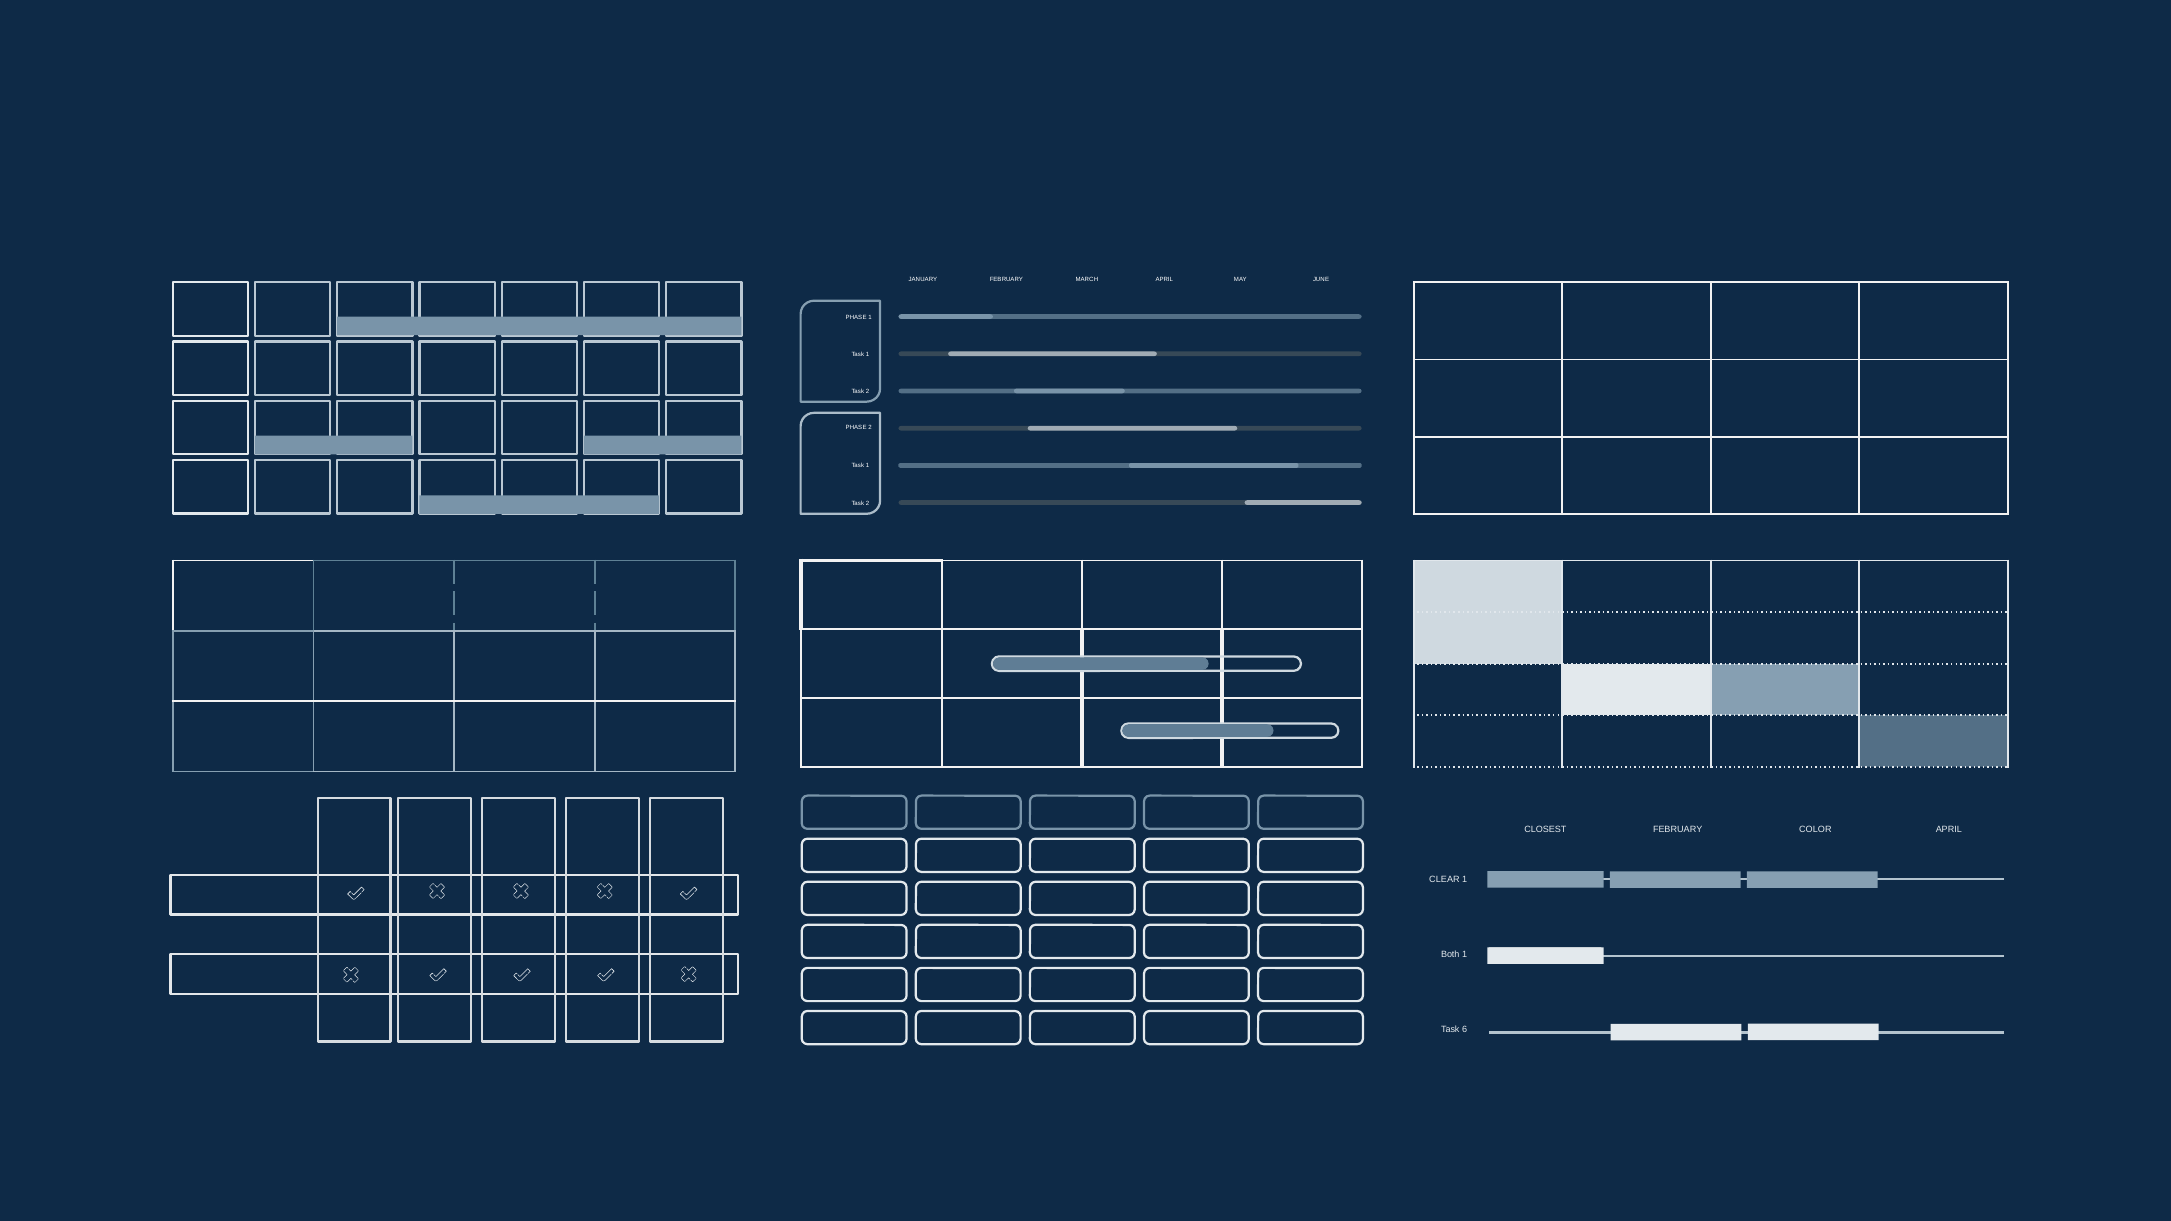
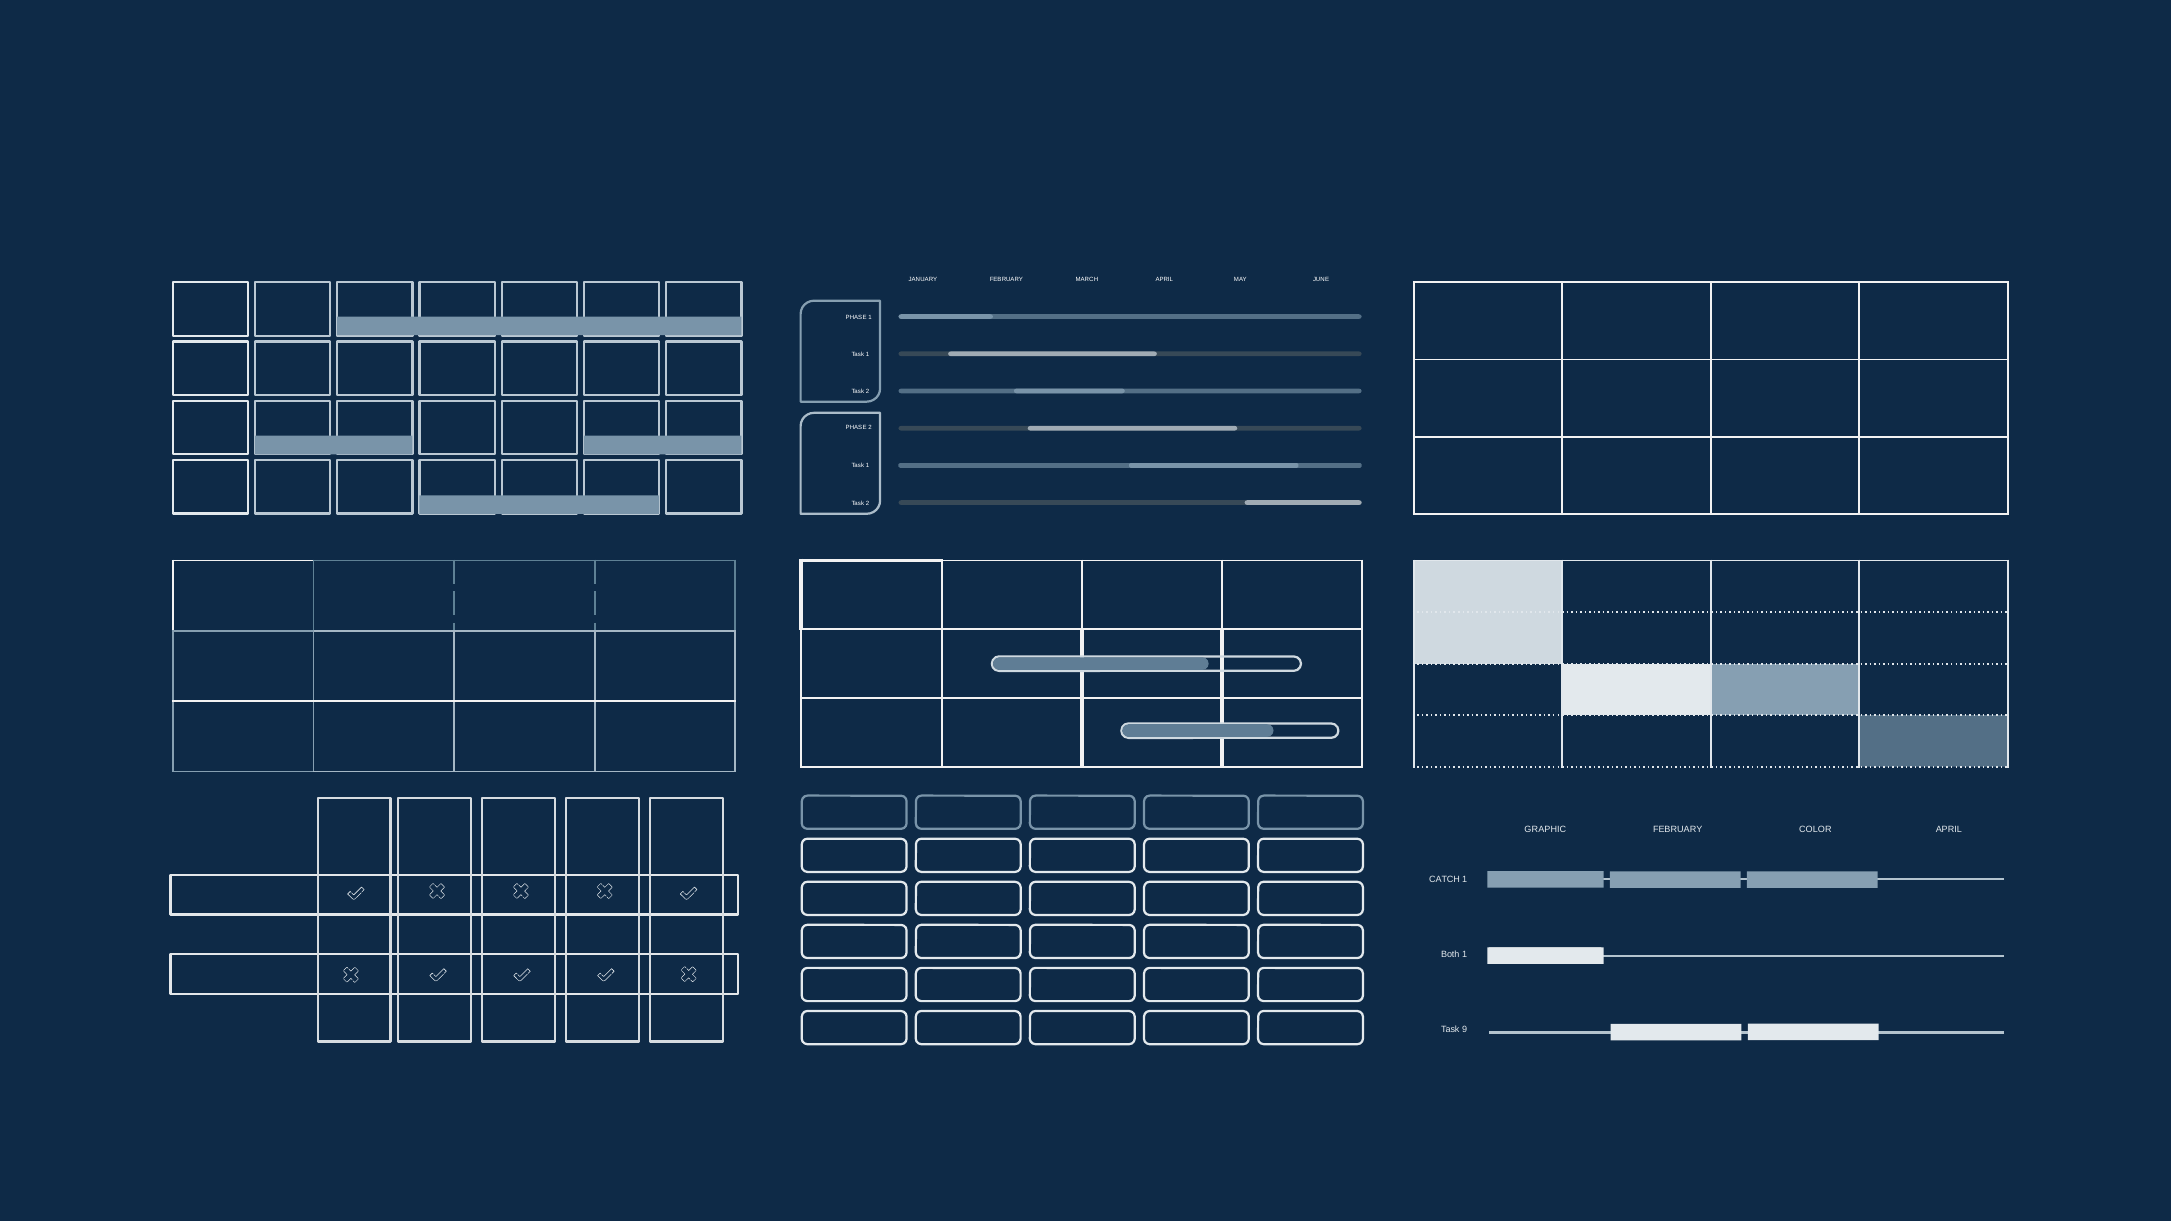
CLOSEST: CLOSEST -> GRAPHIC
CLEAR: CLEAR -> CATCH
6: 6 -> 9
